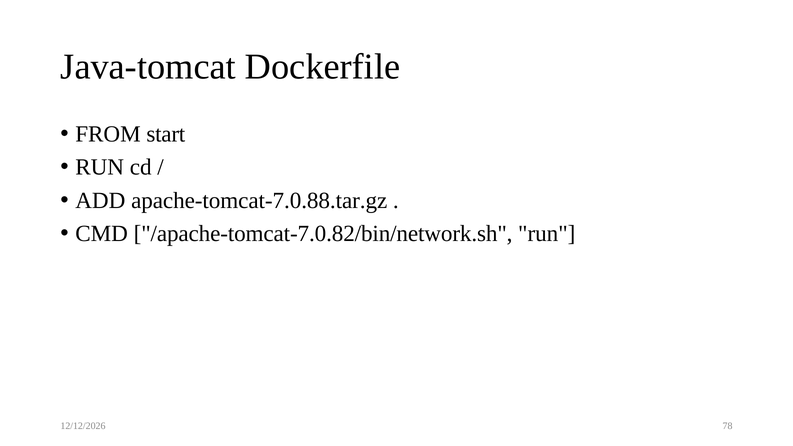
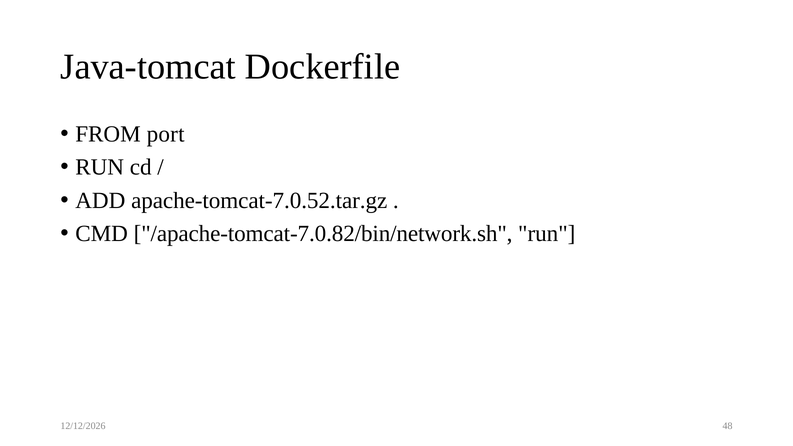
start: start -> port
apache-tomcat-7.0.88.tar.gz: apache-tomcat-7.0.88.tar.gz -> apache-tomcat-7.0.52.tar.gz
78: 78 -> 48
